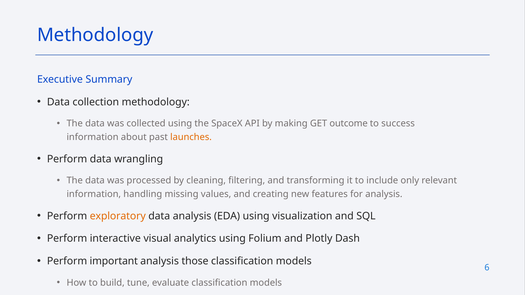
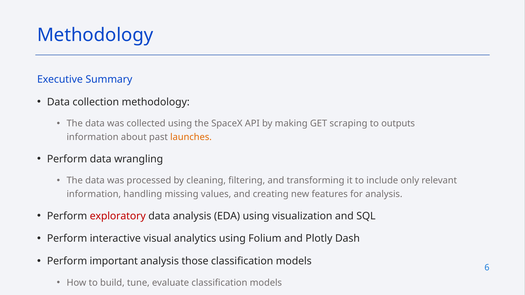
outcome: outcome -> scraping
success: success -> outputs
exploratory colour: orange -> red
